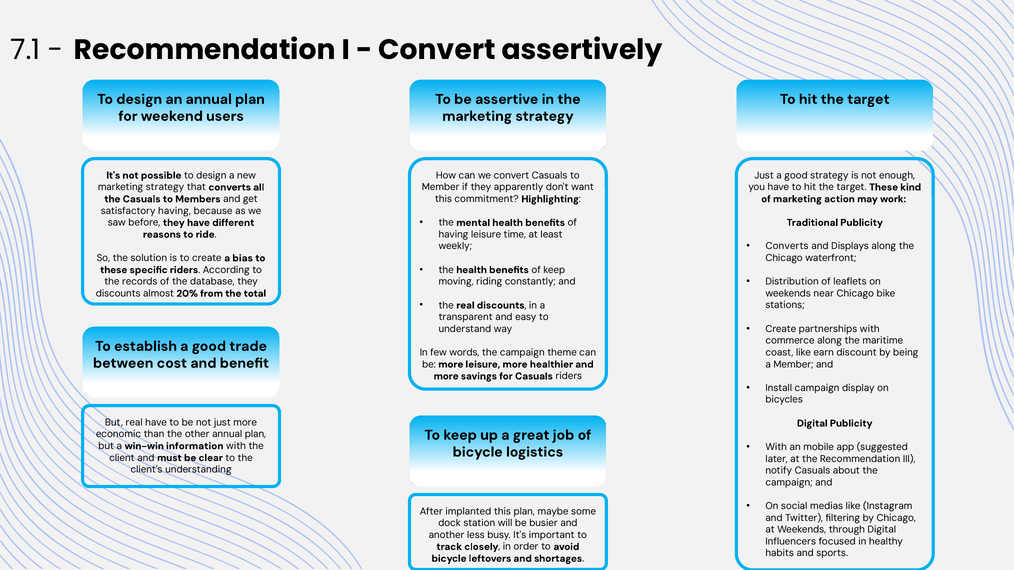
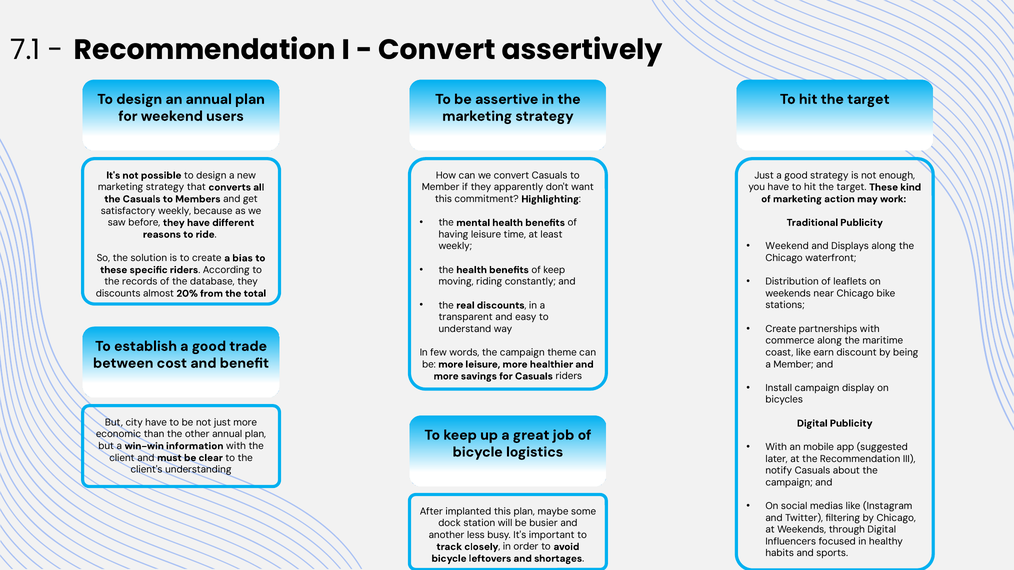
satisfactory having: having -> weekly
Converts at (787, 246): Converts -> Weekend
But real: real -> city
